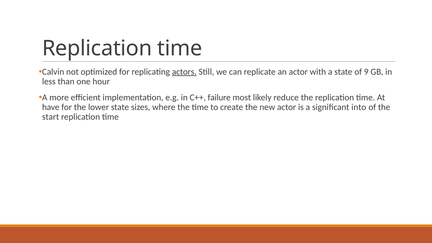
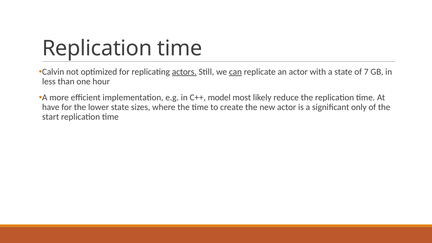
can underline: none -> present
9: 9 -> 7
failure: failure -> model
into: into -> only
